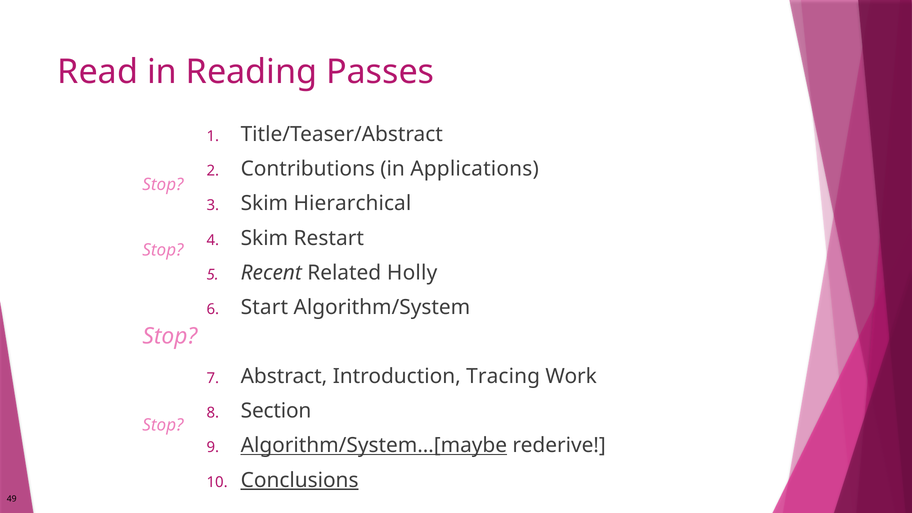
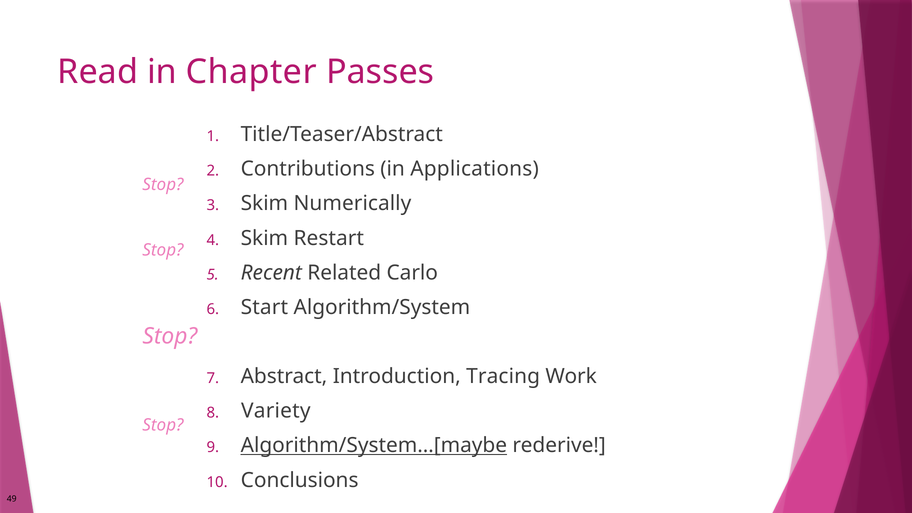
Reading: Reading -> Chapter
Hierarchical: Hierarchical -> Numerically
Holly: Holly -> Carlo
Section: Section -> Variety
Conclusions underline: present -> none
